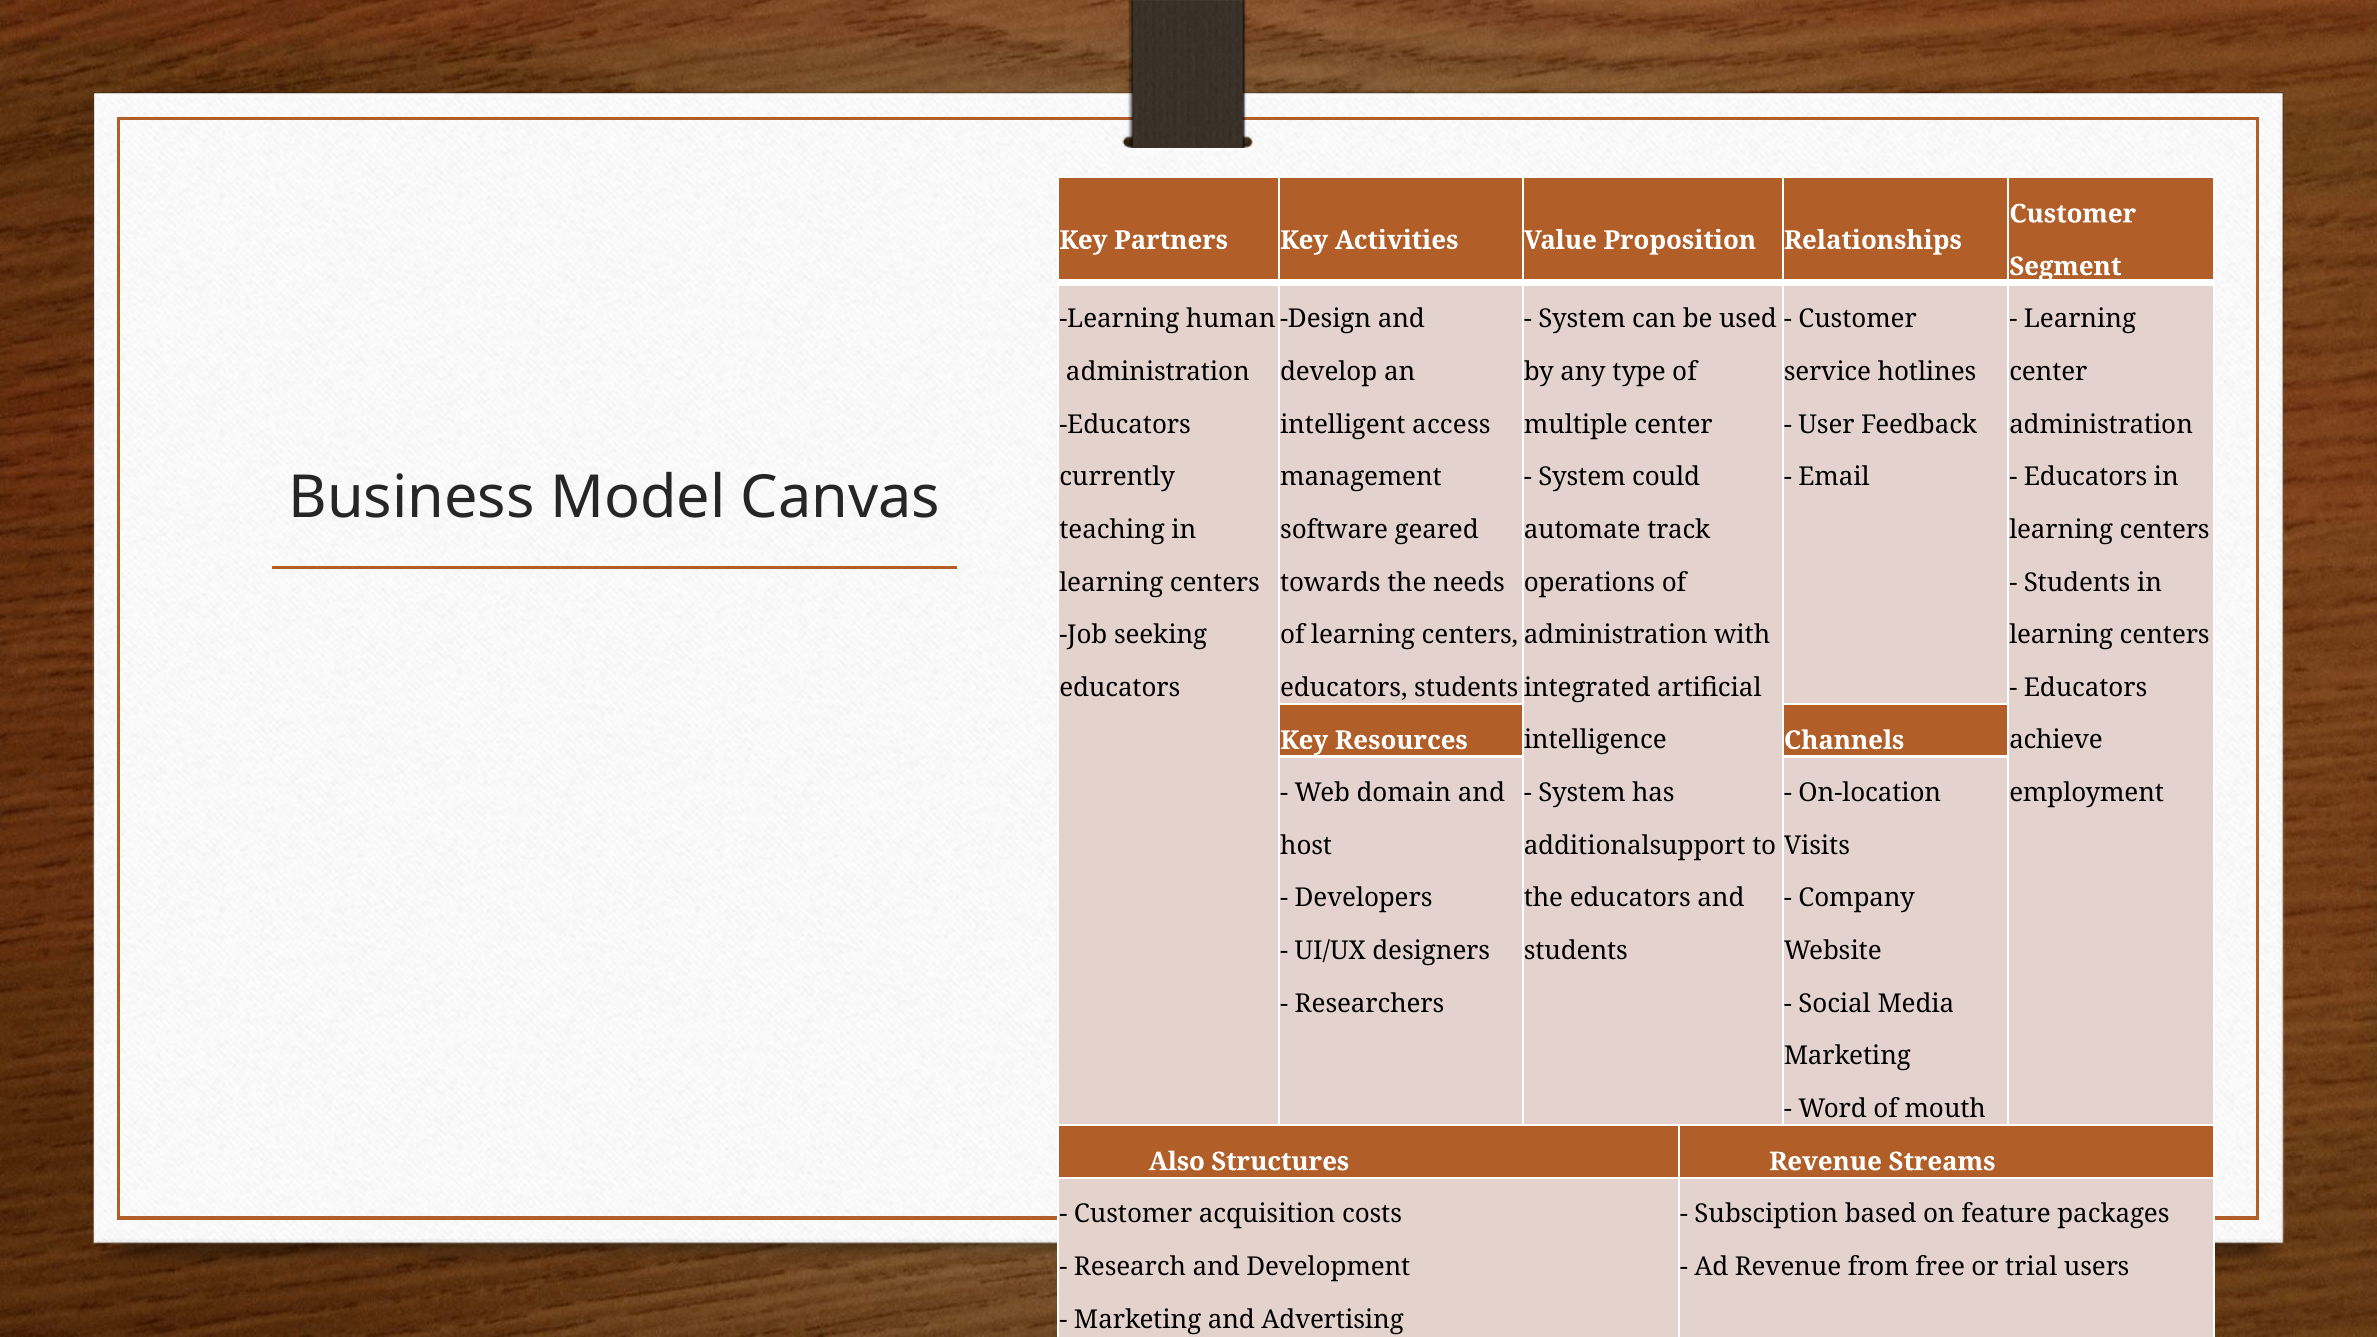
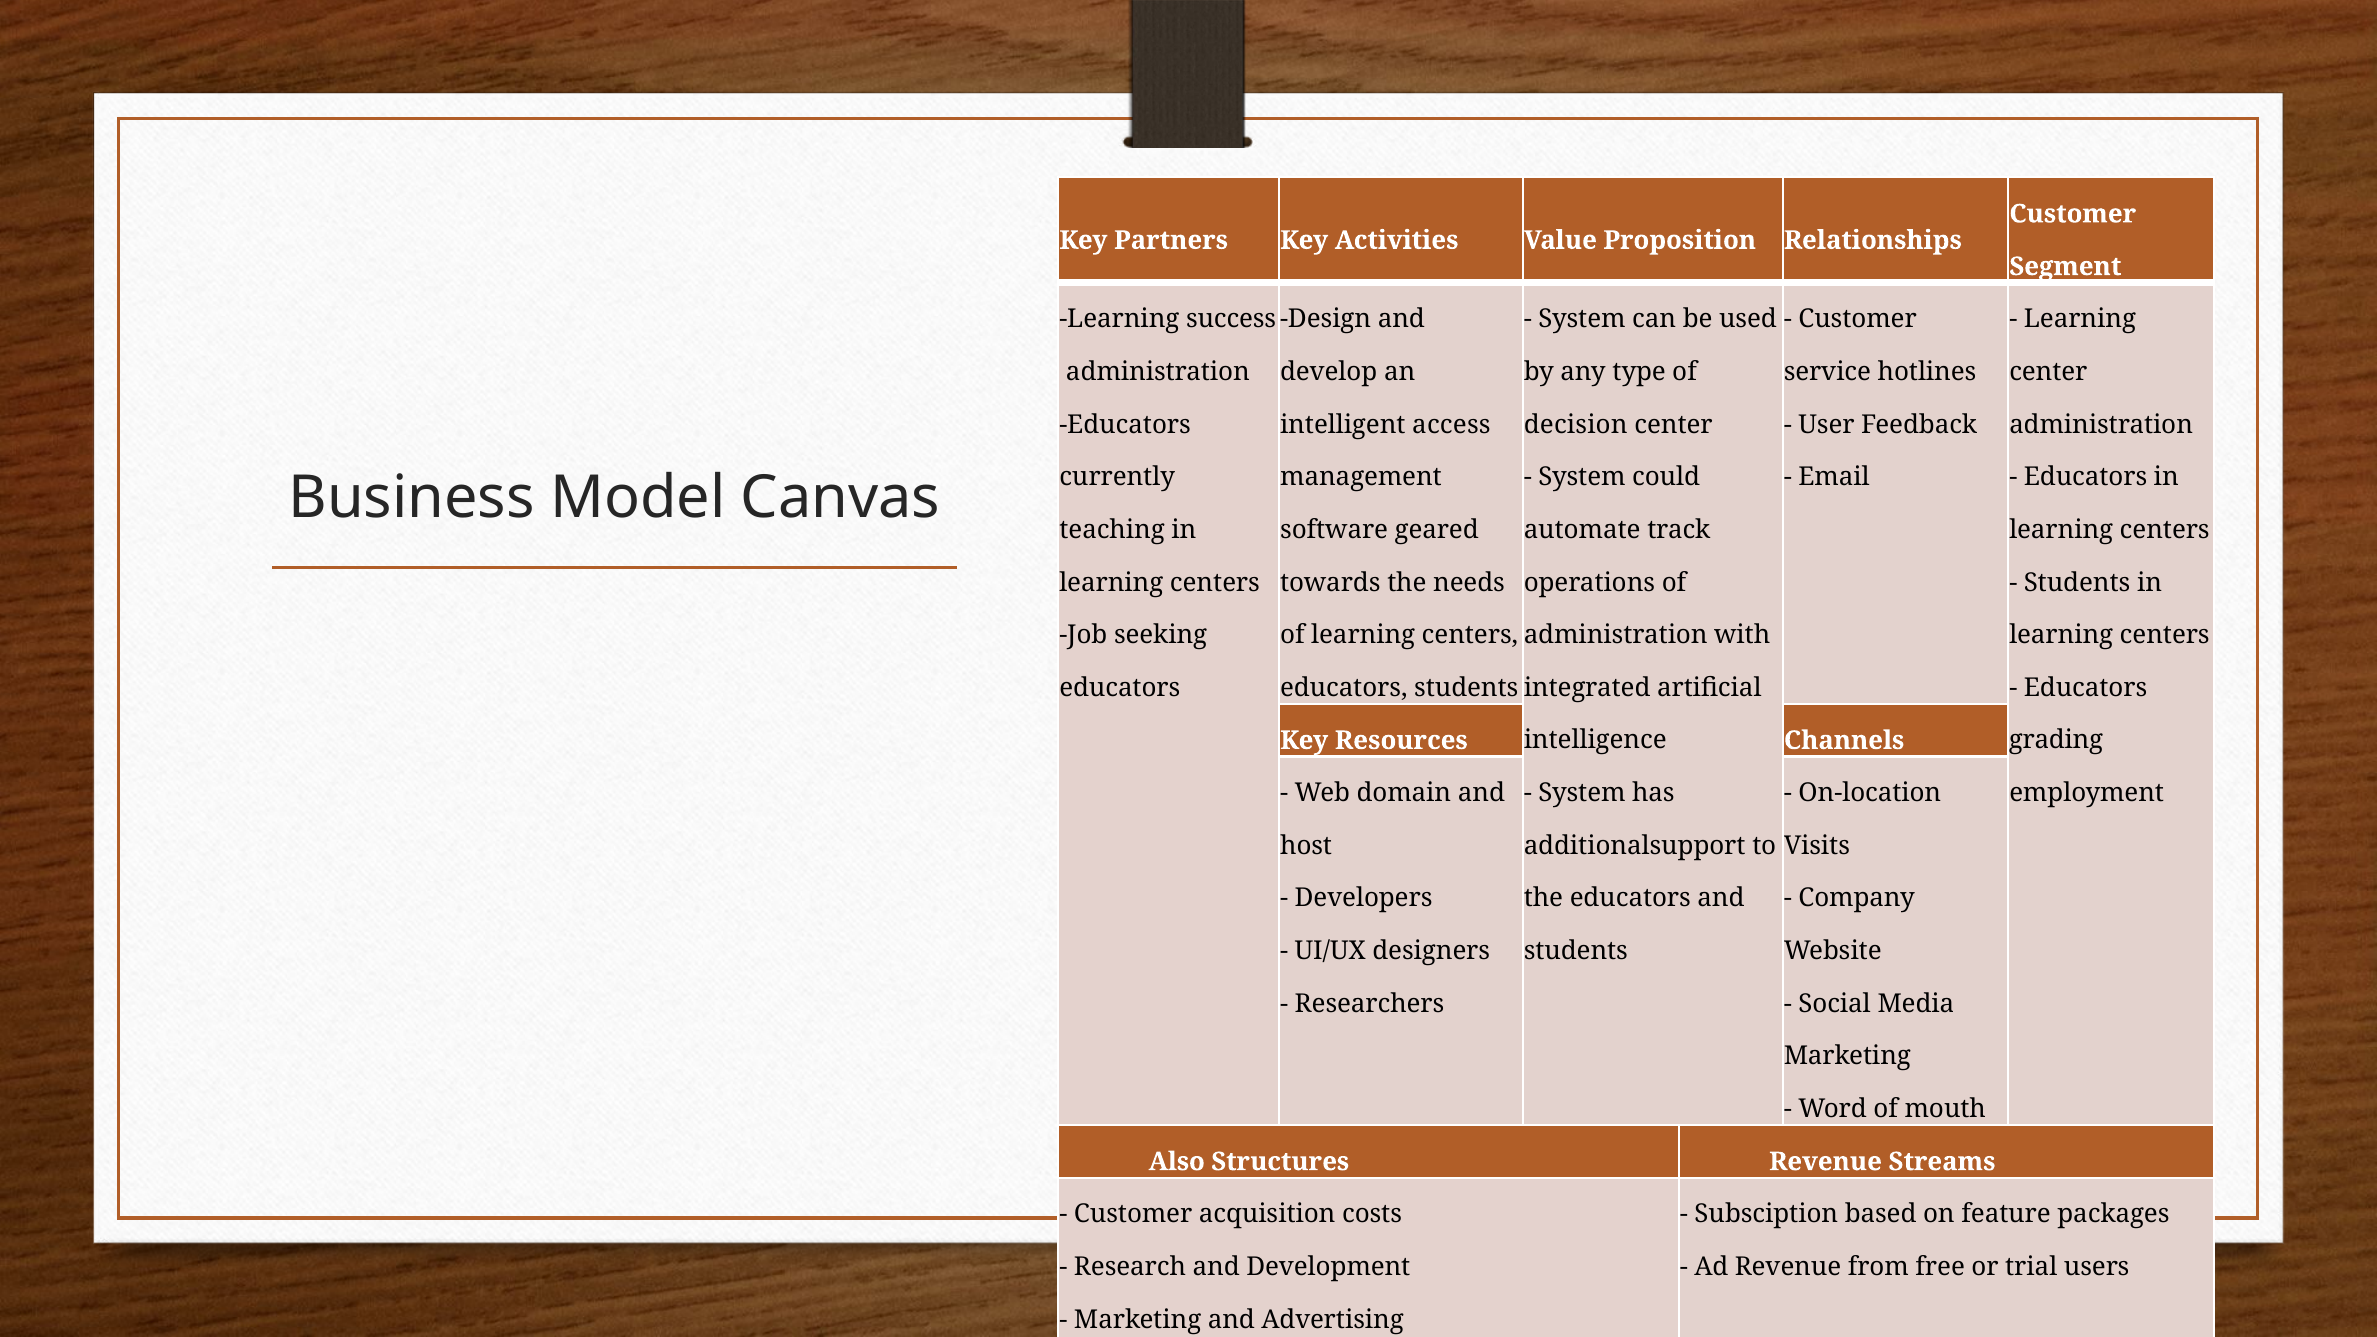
human: human -> success
multiple: multiple -> decision
achieve: achieve -> grading
